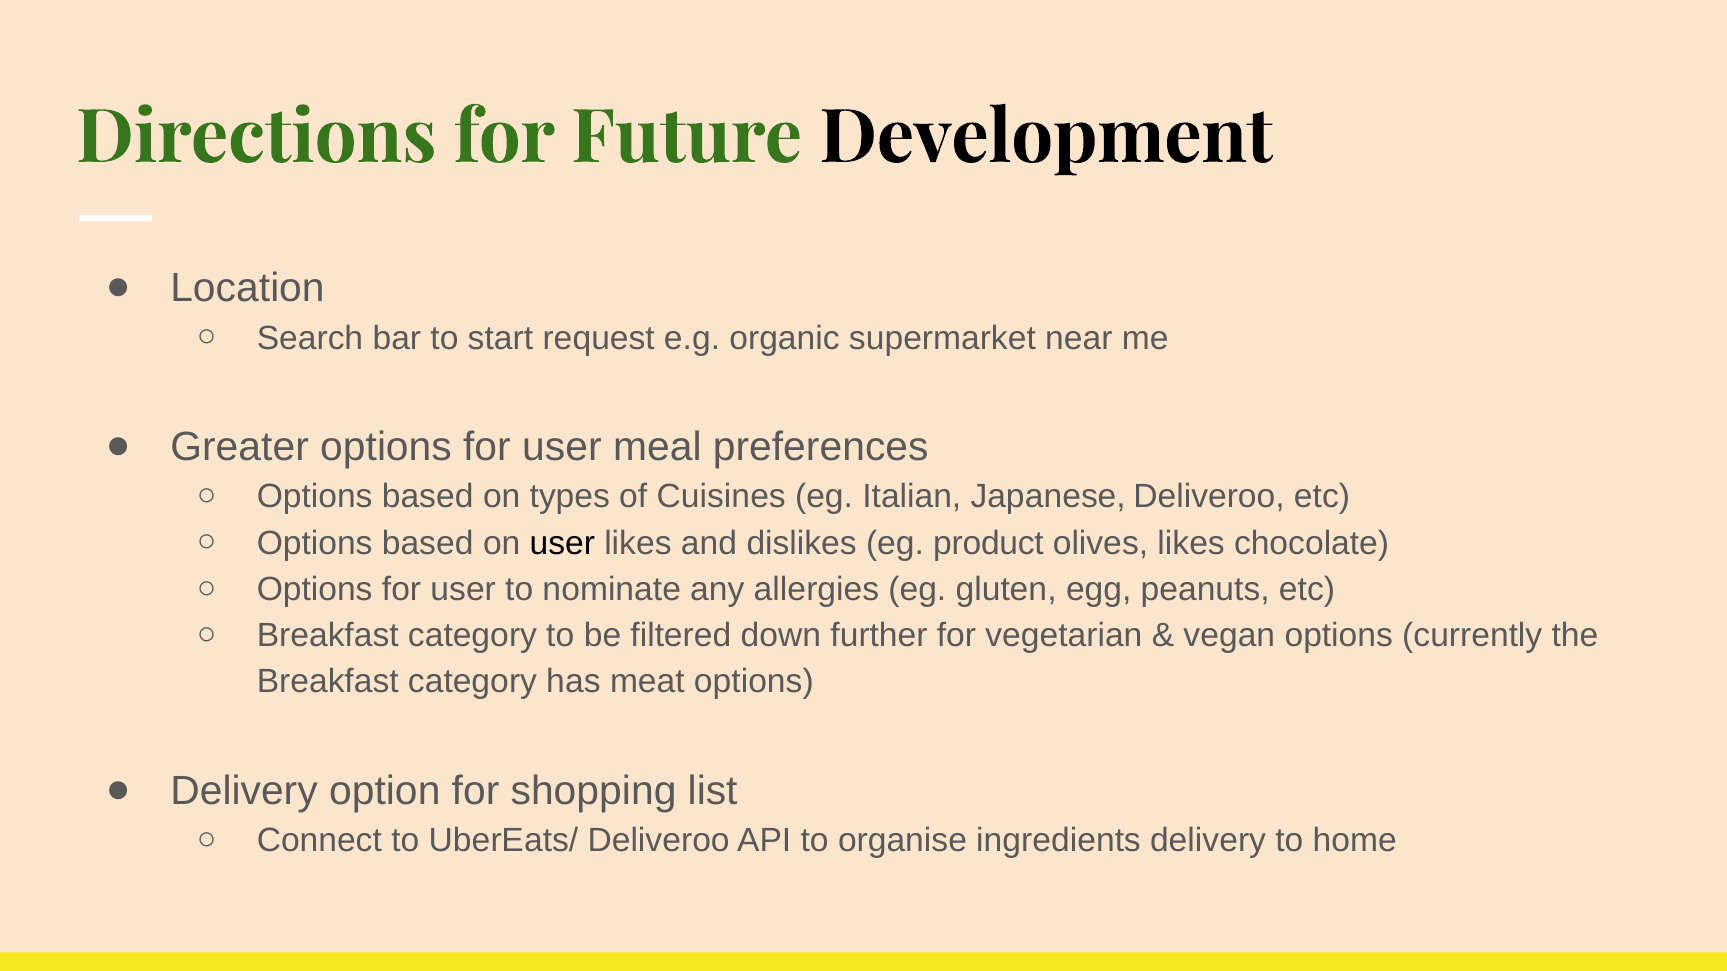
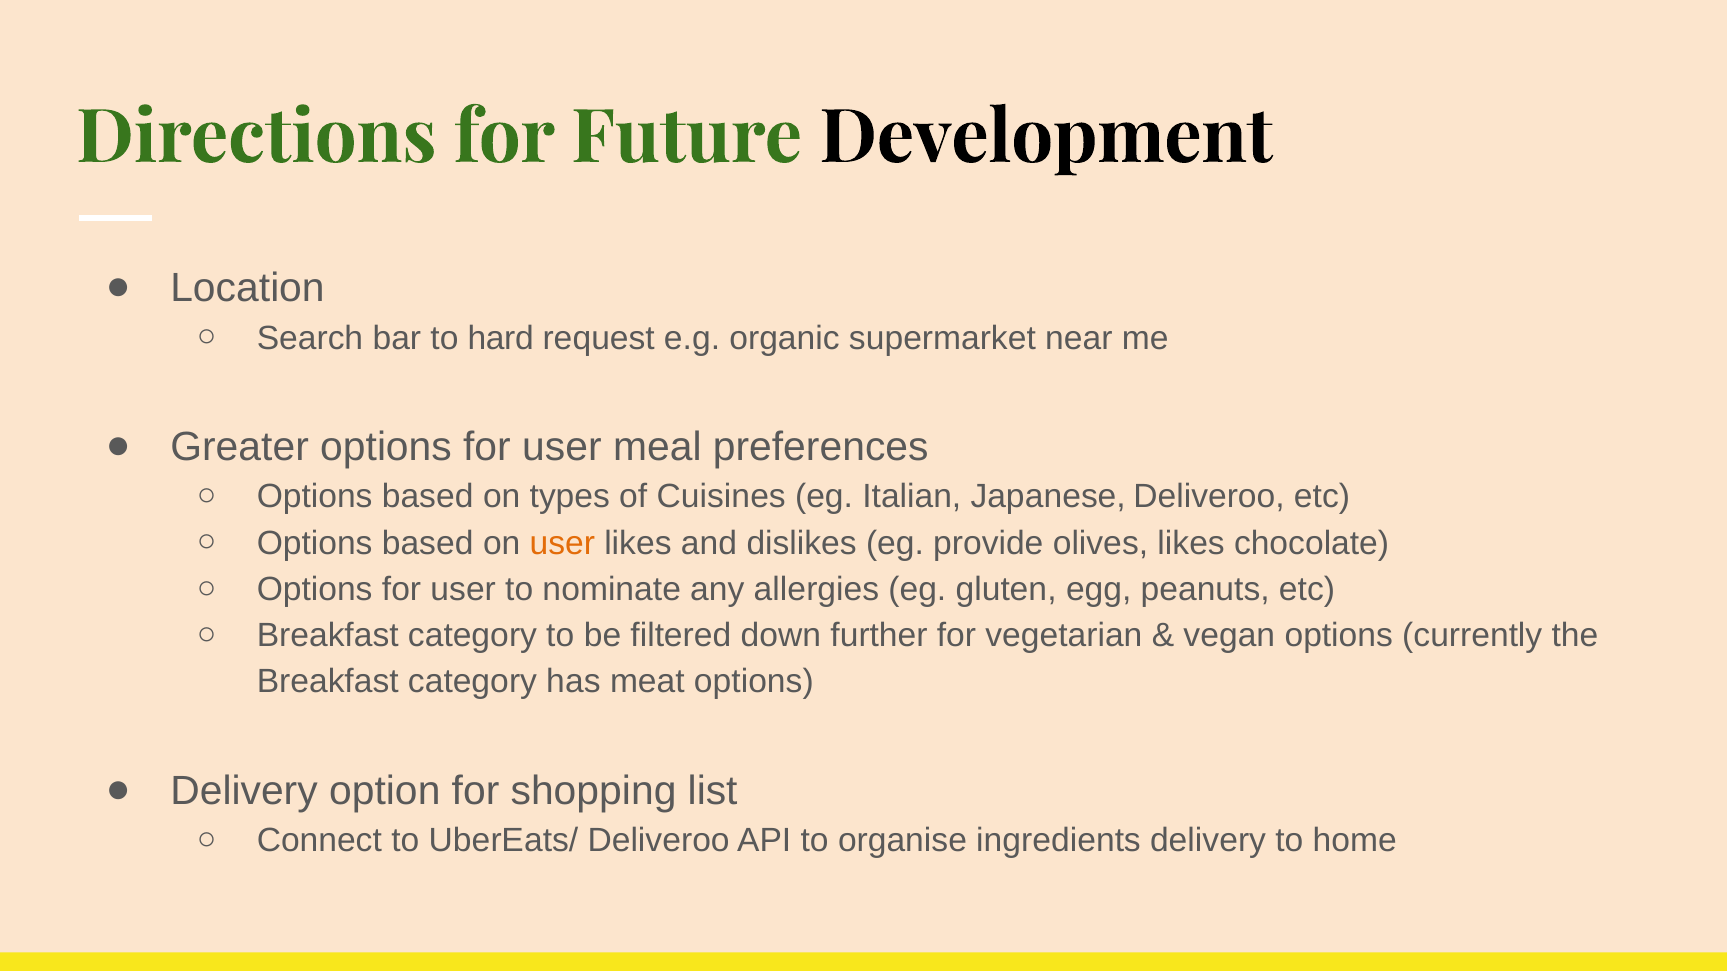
start: start -> hard
user at (562, 543) colour: black -> orange
product: product -> provide
